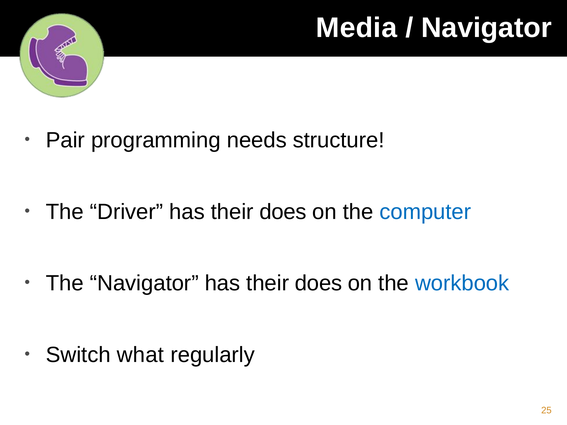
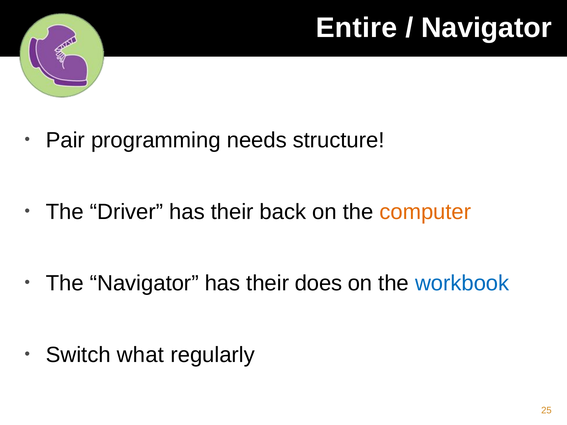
Media: Media -> Entire
Driver has their does: does -> back
computer colour: blue -> orange
